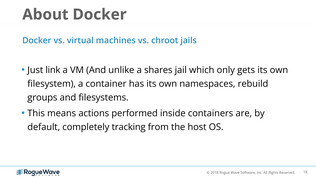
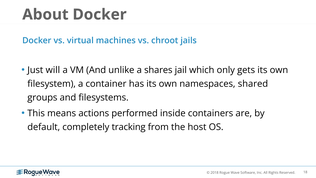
link: link -> will
rebuild: rebuild -> shared
